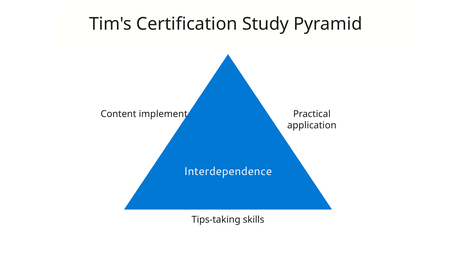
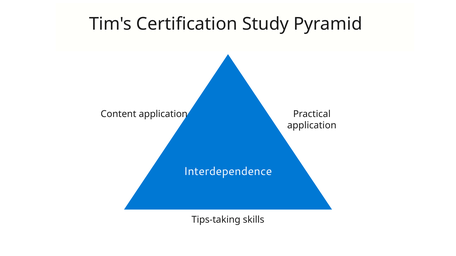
Content implement: implement -> application
